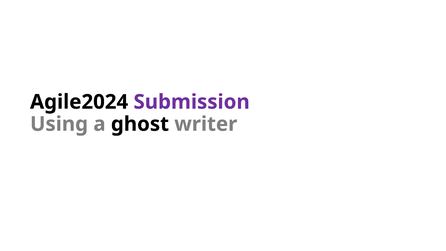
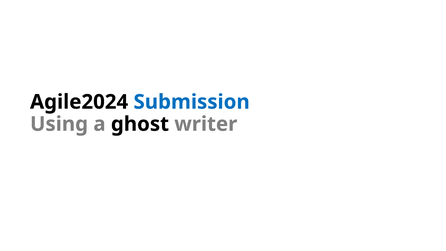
Submission colour: purple -> blue
